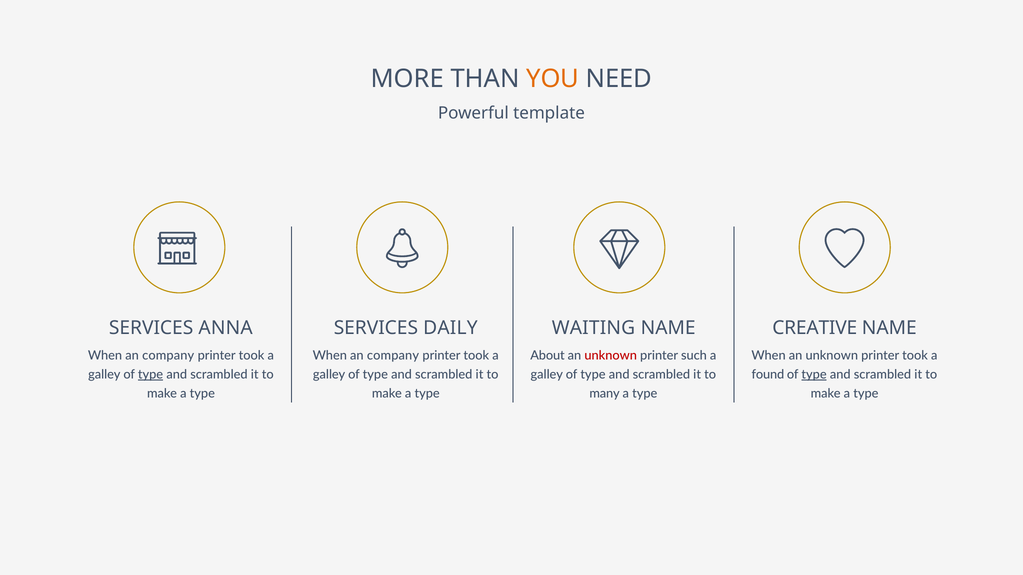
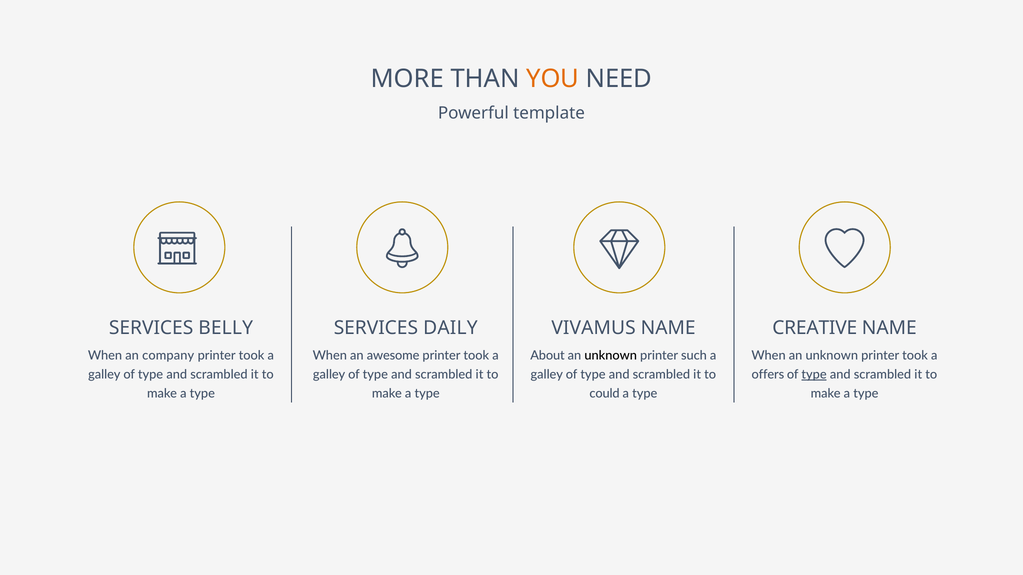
ANNA: ANNA -> BELLY
WAITING: WAITING -> VIVAMUS
company at (393, 356): company -> awesome
unknown at (611, 356) colour: red -> black
type at (151, 375) underline: present -> none
found: found -> offers
many: many -> could
